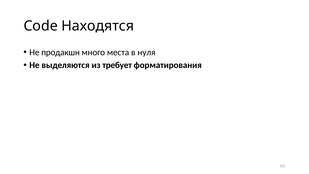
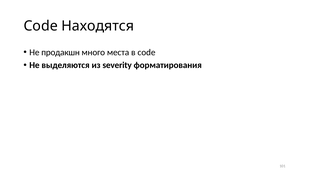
в нуля: нуля -> code
требует: требует -> severity
